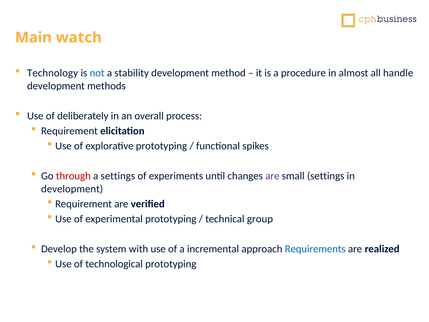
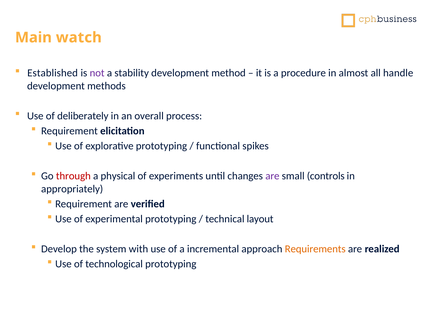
Technology: Technology -> Established
not colour: blue -> purple
a settings: settings -> physical
small settings: settings -> controls
development at (72, 189): development -> appropriately
group: group -> layout
Requirements colour: blue -> orange
